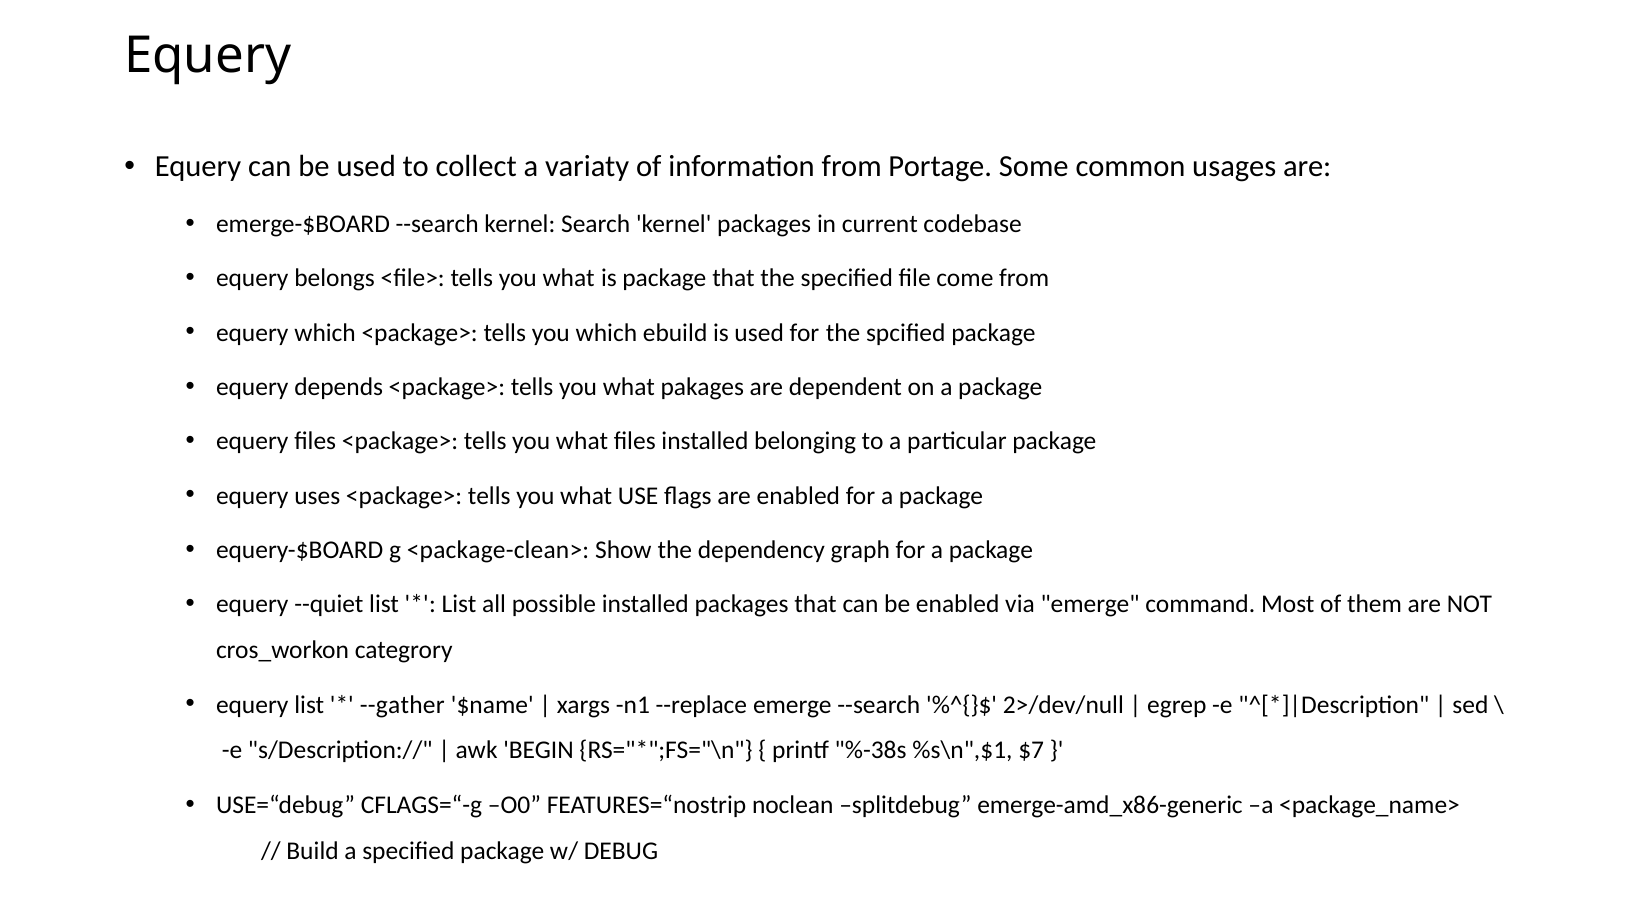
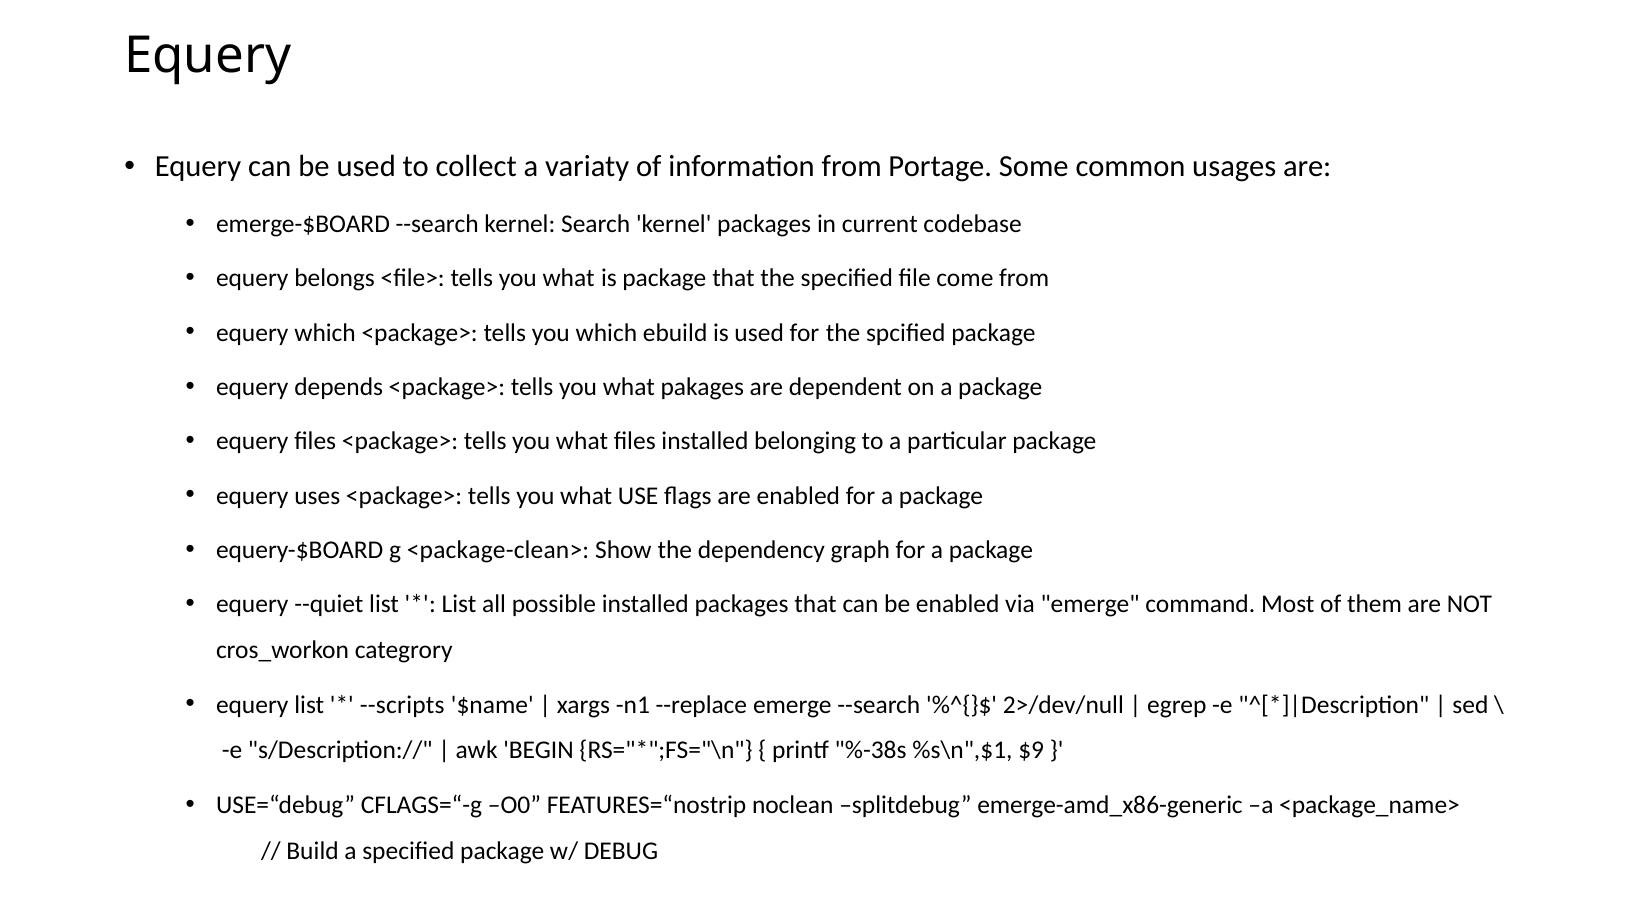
--gather: --gather -> --scripts
$7: $7 -> $9
